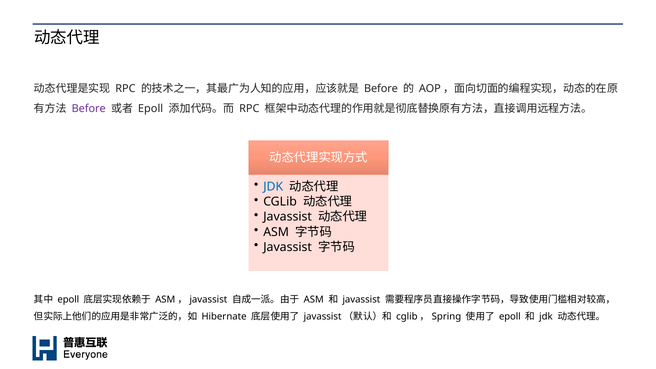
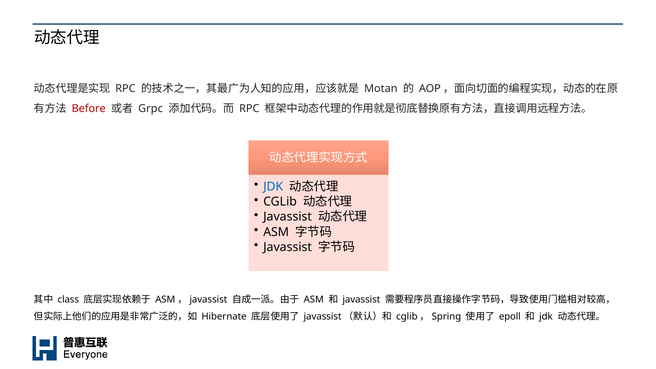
Before at (381, 89): Before -> Motan
Before at (89, 109) colour: purple -> red
Epoll at (151, 109): Epoll -> Grpc
epoll at (68, 300): epoll -> class
